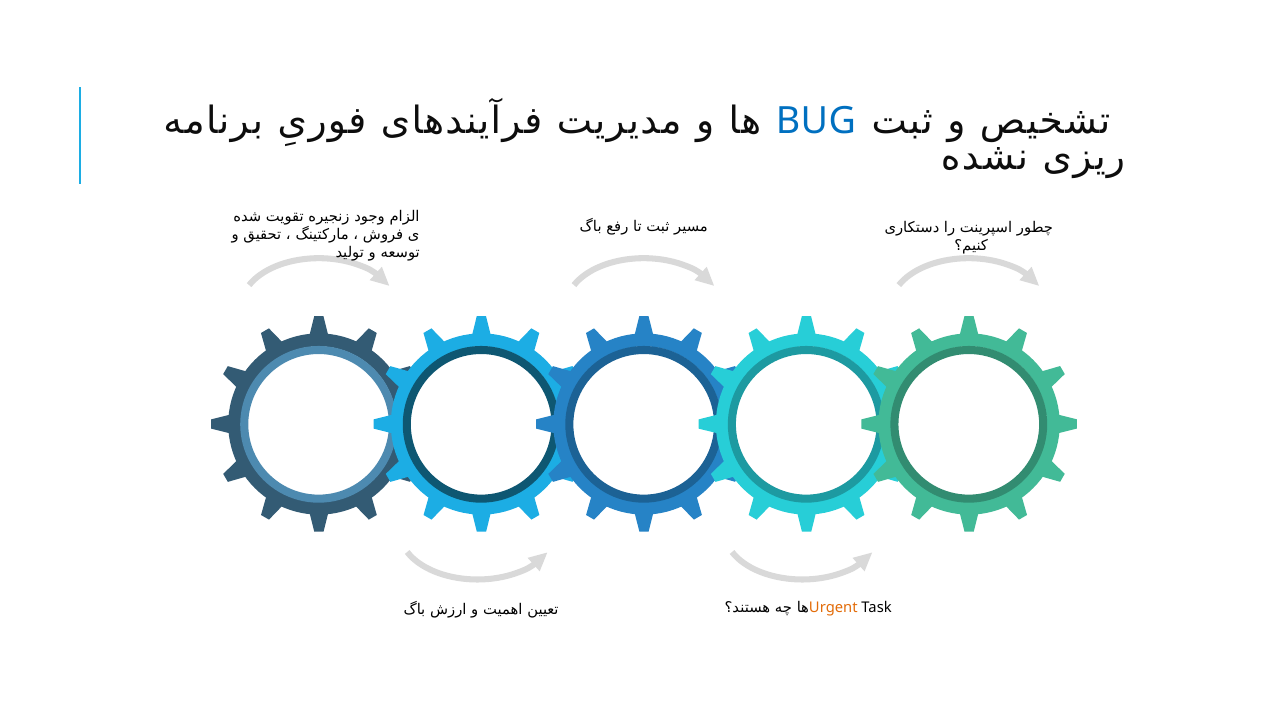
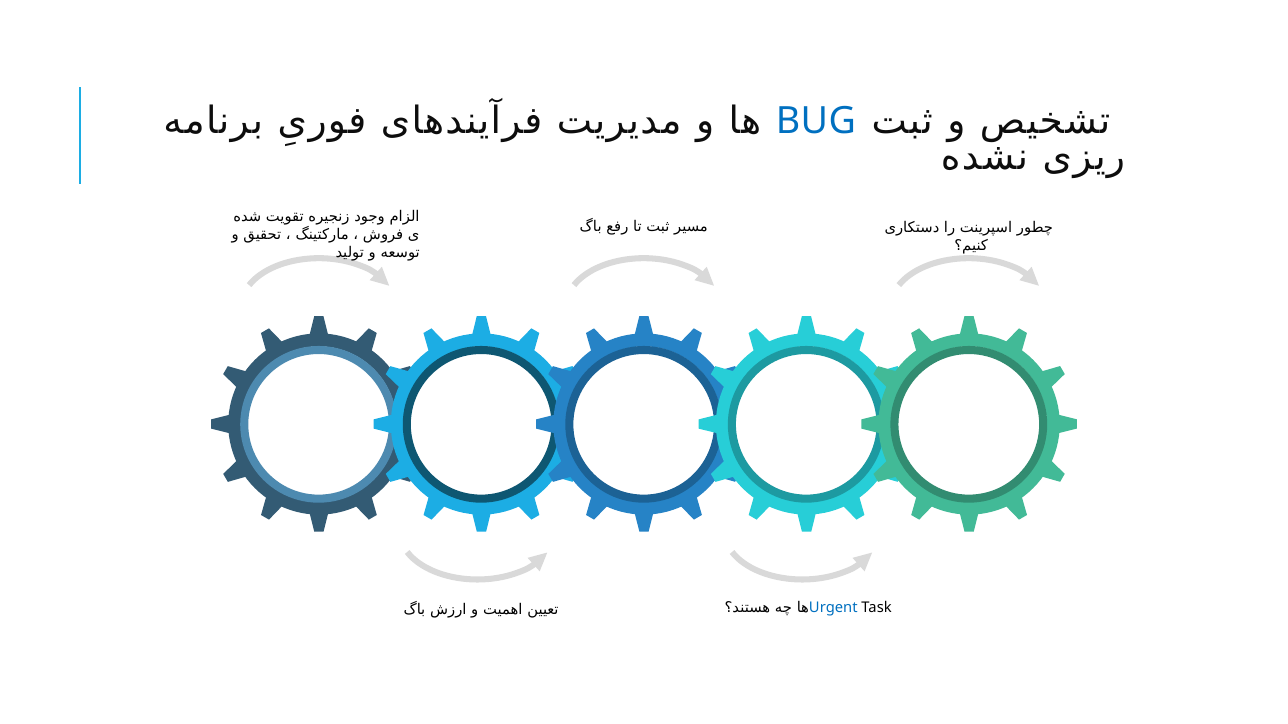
Urgent colour: orange -> blue
